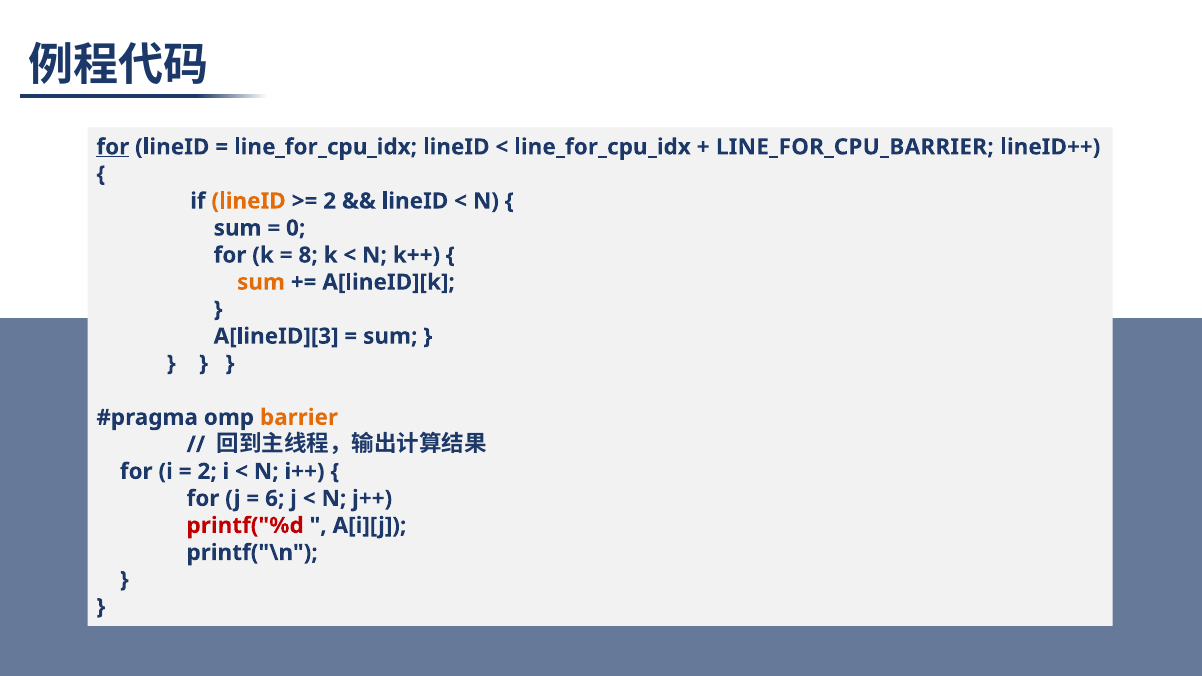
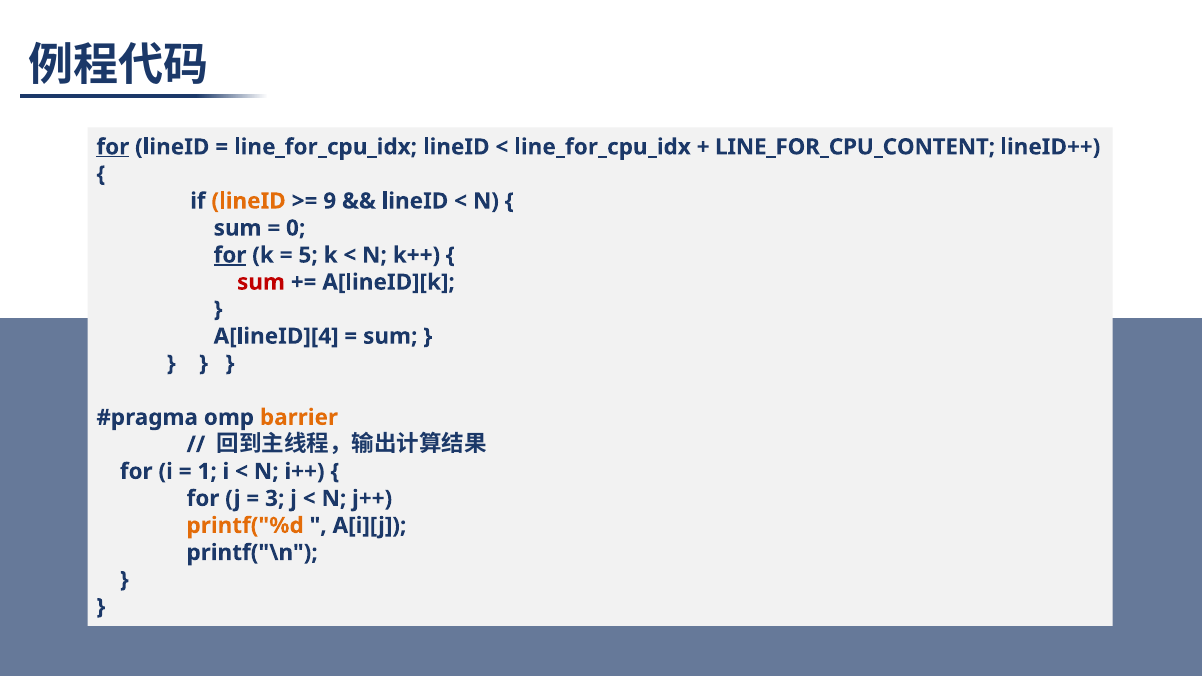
LINE_FOR_CPU_BARRIER: LINE_FOR_CPU_BARRIER -> LINE_FOR_CPU_CONTENT
2 at (330, 201): 2 -> 9
for at (230, 255) underline: none -> present
8: 8 -> 5
sum at (261, 282) colour: orange -> red
A[lineID][3: A[lineID][3 -> A[lineID][4
2 at (207, 472): 2 -> 1
6: 6 -> 3
printf("%d colour: red -> orange
